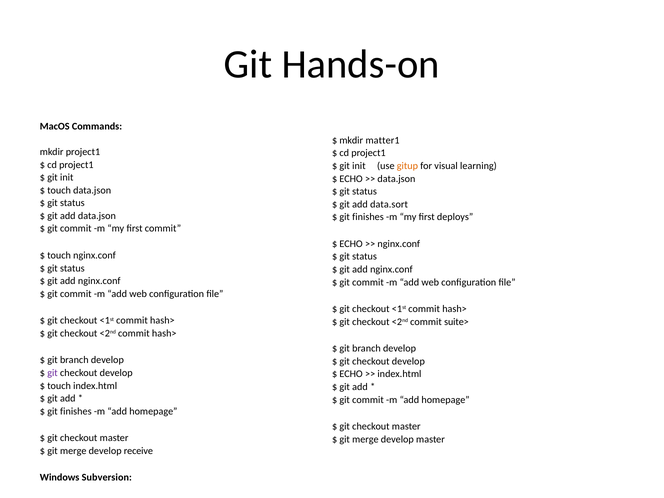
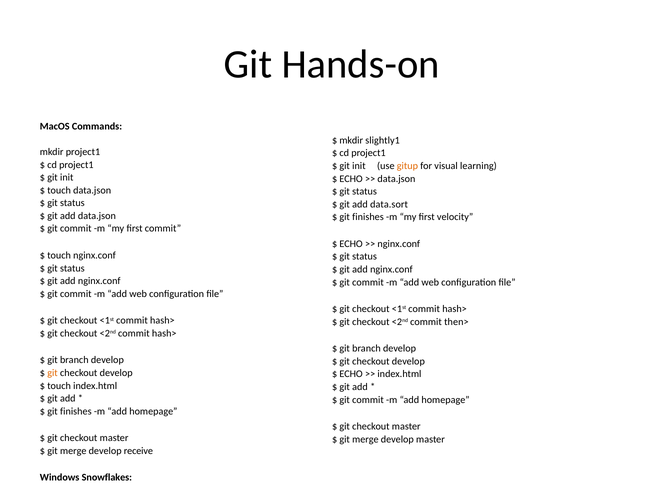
matter1: matter1 -> slightly1
deploys: deploys -> velocity
suite>: suite> -> then>
git at (52, 373) colour: purple -> orange
Subversion: Subversion -> Snowflakes
